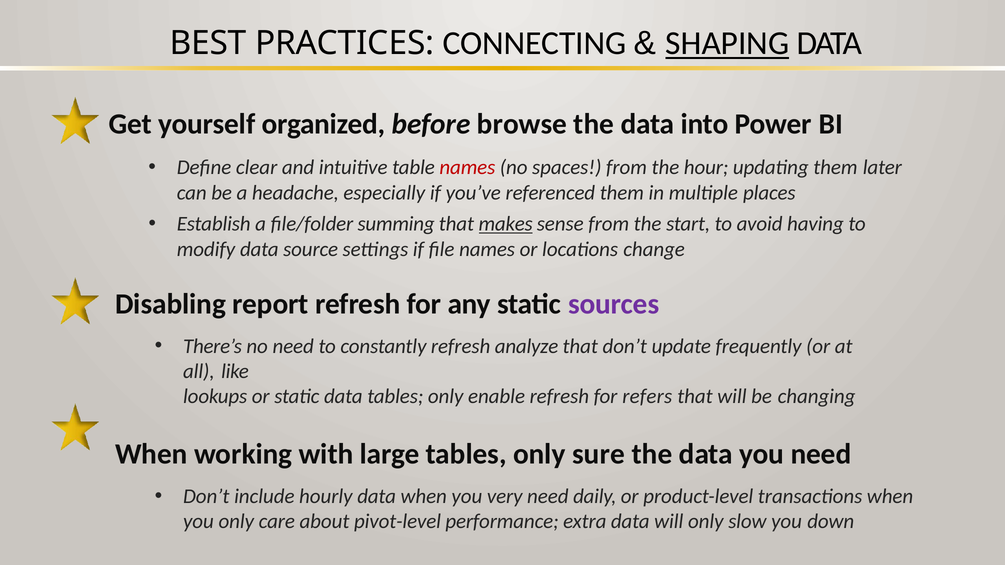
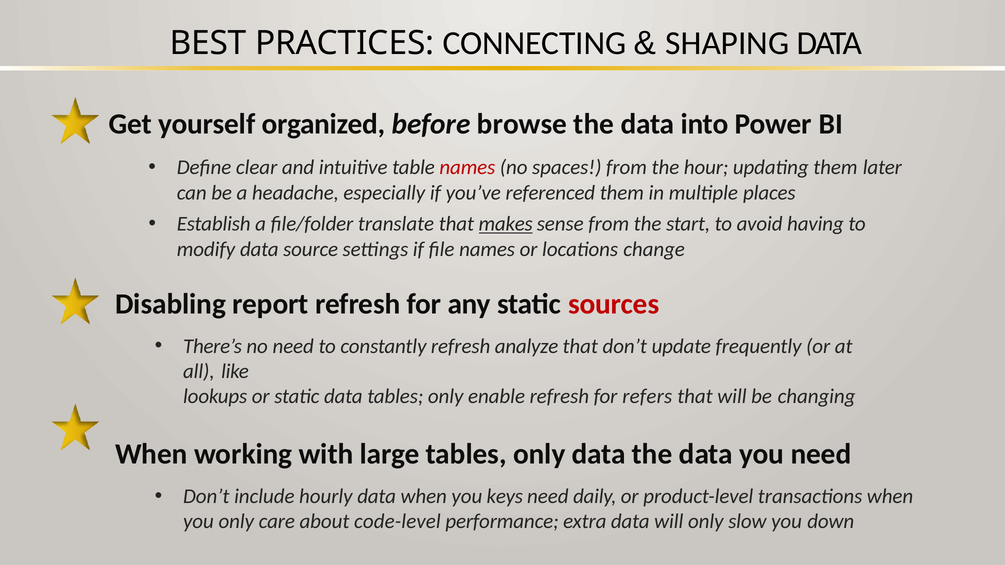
SHAPING underline: present -> none
summing: summing -> translate
sources colour: purple -> red
only sure: sure -> data
very: very -> keys
pivot-level: pivot-level -> code-level
